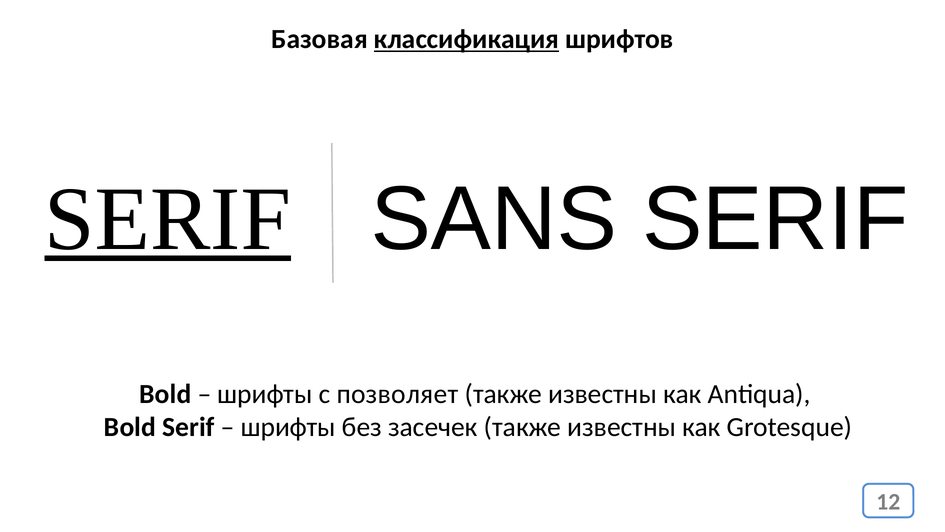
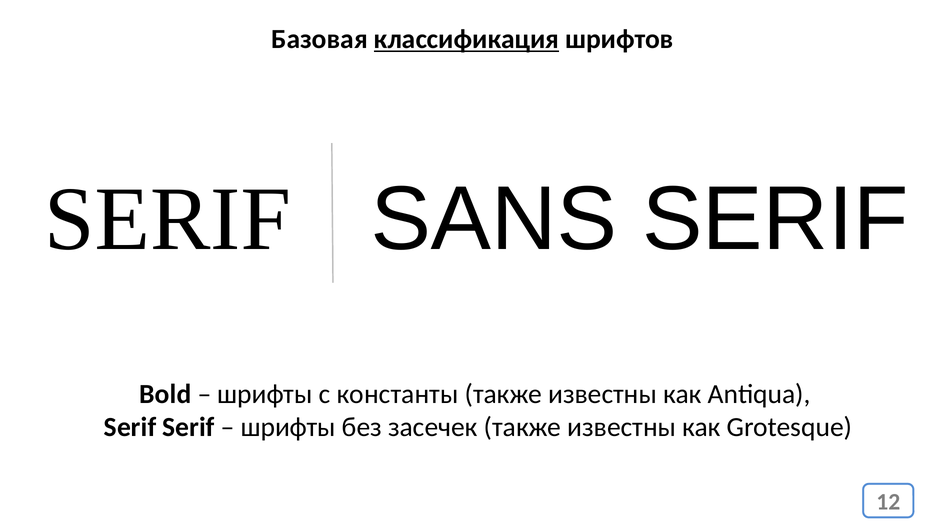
SERIF at (168, 219) underline: present -> none
позволяет: позволяет -> константы
Bold at (130, 427): Bold -> Serif
